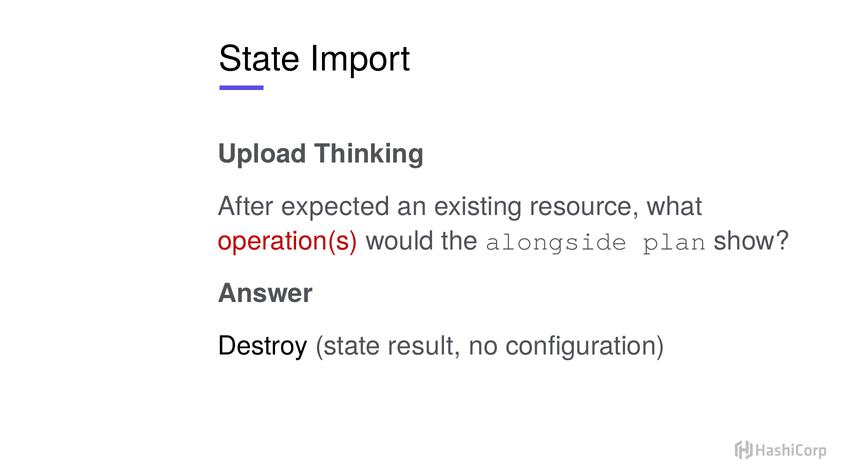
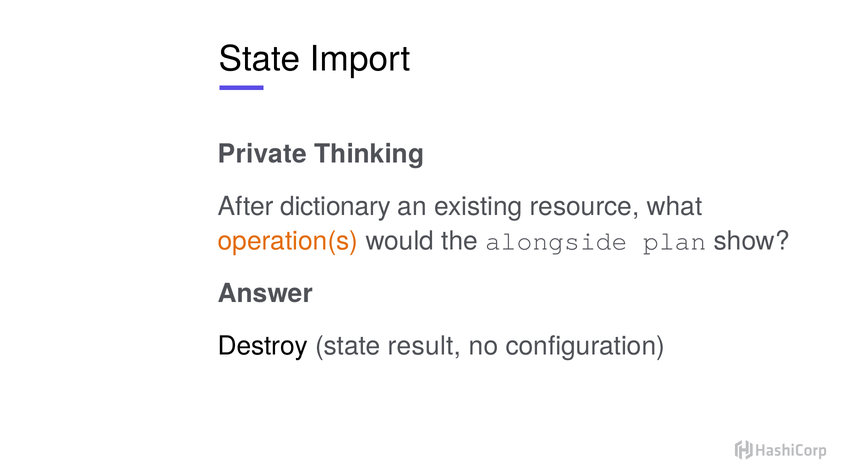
Upload: Upload -> Private
expected: expected -> dictionary
operation(s colour: red -> orange
